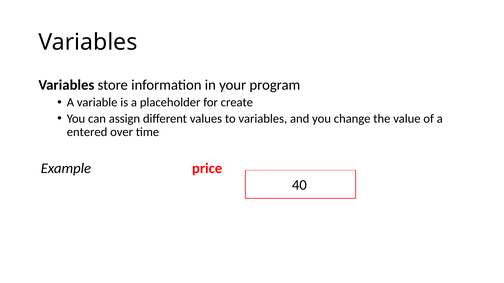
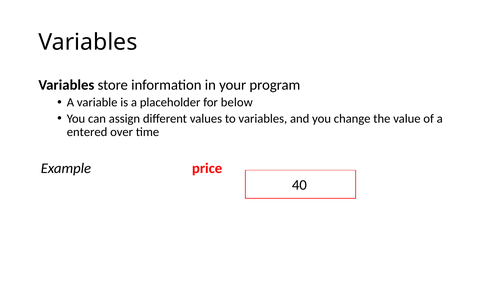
create: create -> below
